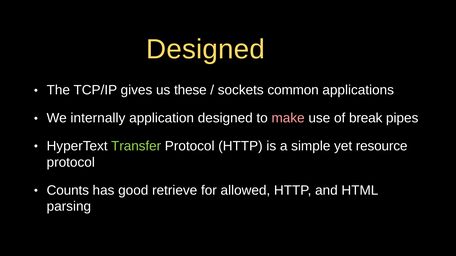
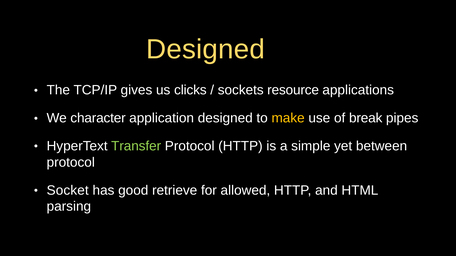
these: these -> clicks
common: common -> resource
internally: internally -> character
make colour: pink -> yellow
resource: resource -> between
Counts: Counts -> Socket
